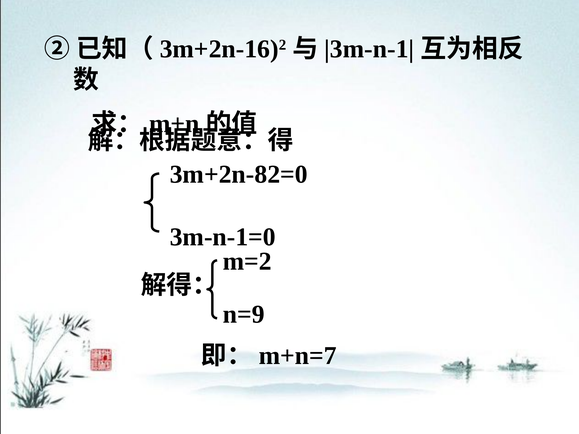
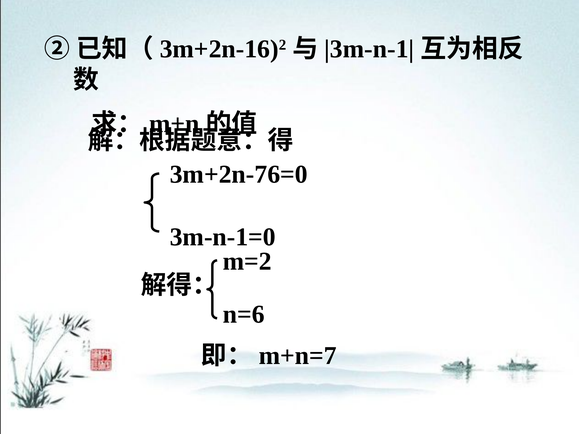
3m+2n-82=0: 3m+2n-82=0 -> 3m+2n-76=0
n=9: n=9 -> n=6
